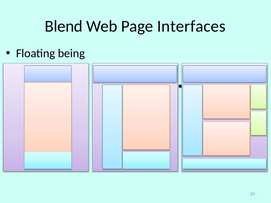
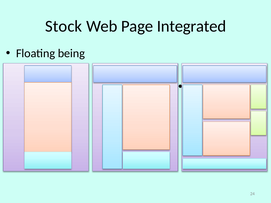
Blend: Blend -> Stock
Interfaces: Interfaces -> Integrated
